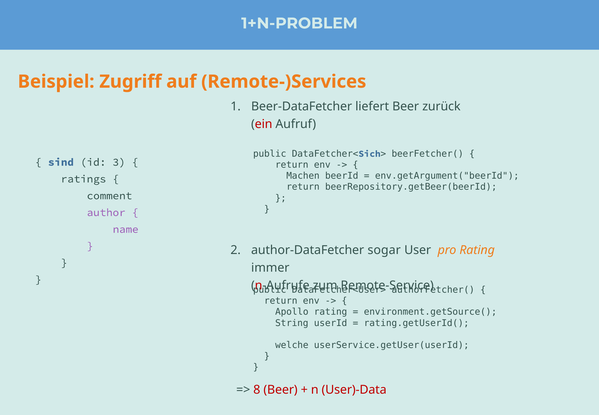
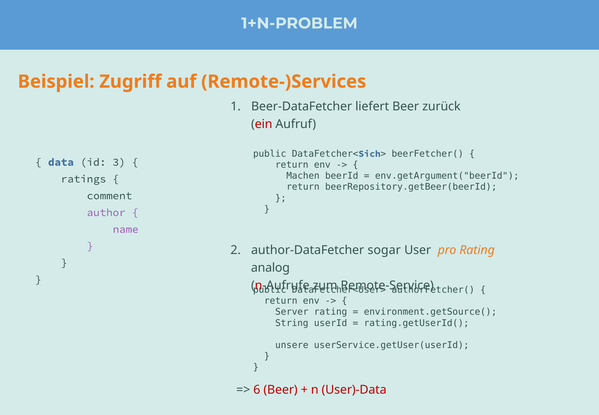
sind: sind -> data
immer: immer -> analog
Apollo: Apollo -> Server
welche: welche -> unsere
8: 8 -> 6
